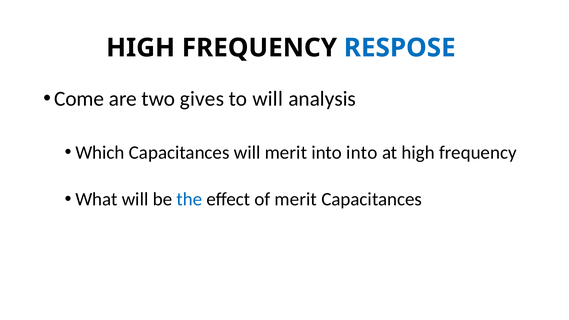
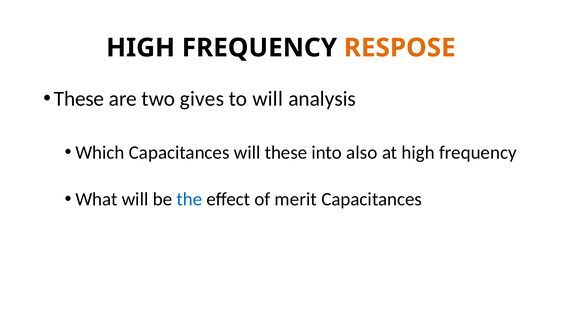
RESPOSE colour: blue -> orange
Come at (79, 99): Come -> These
will merit: merit -> these
into into: into -> also
